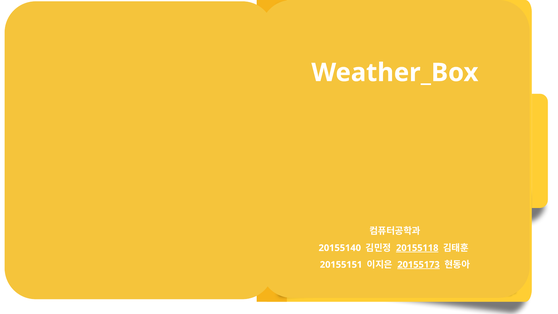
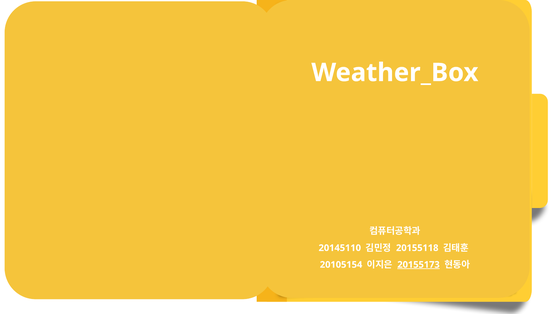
20155140: 20155140 -> 20145110
20155118 underline: present -> none
20155151: 20155151 -> 20105154
